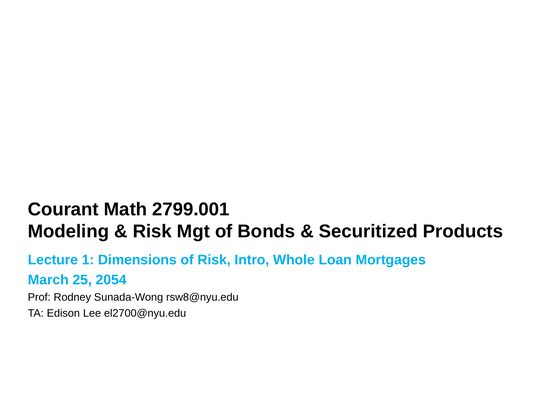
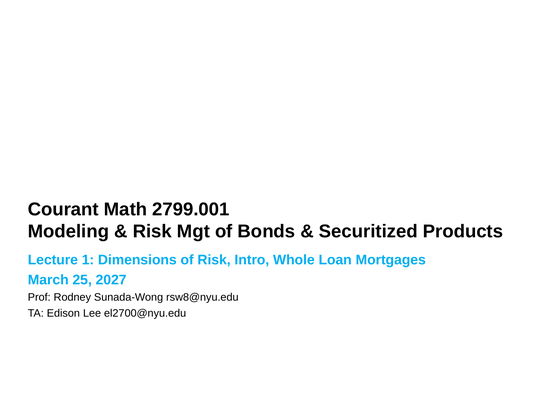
2054: 2054 -> 2027
